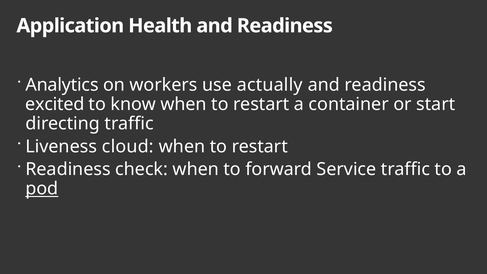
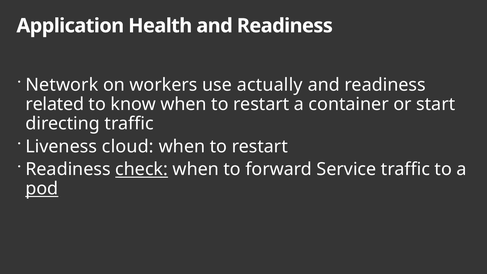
Analytics: Analytics -> Network
excited: excited -> related
check underline: none -> present
